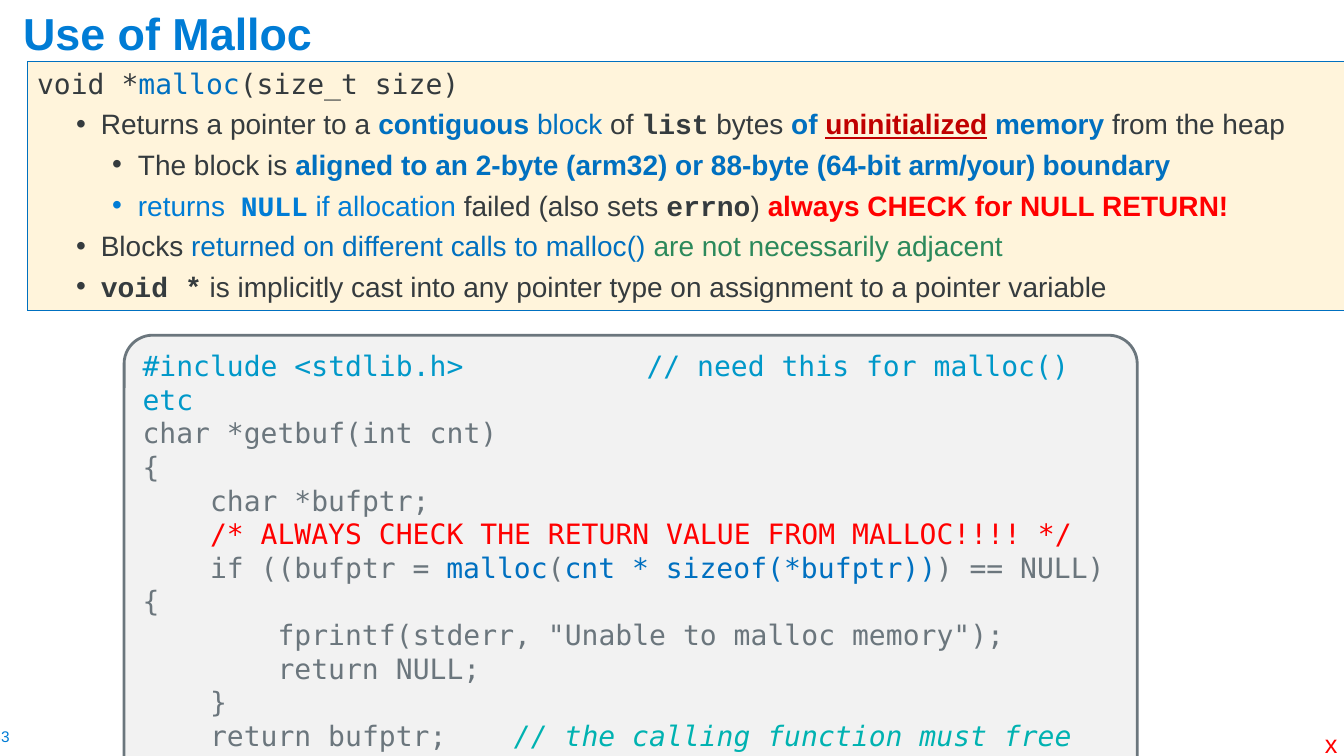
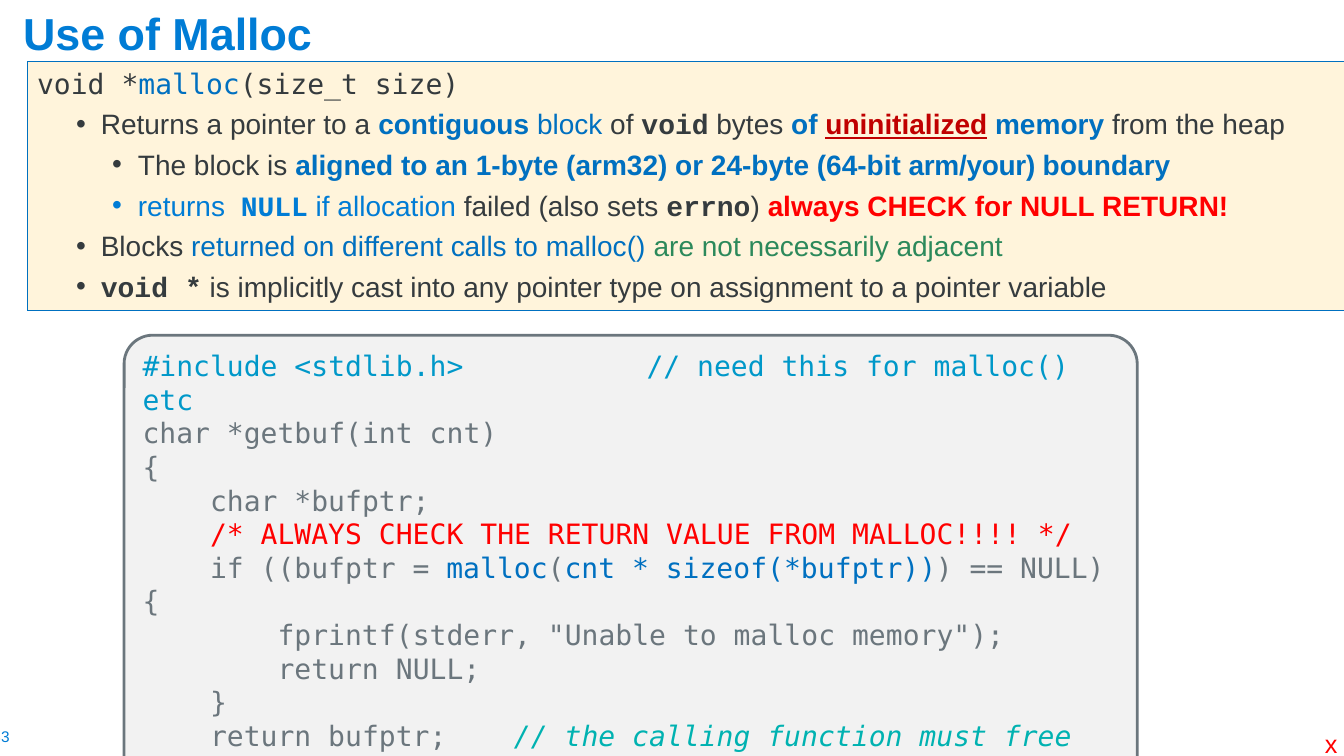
of list: list -> void
2-byte: 2-byte -> 1-byte
88-byte: 88-byte -> 24-byte
